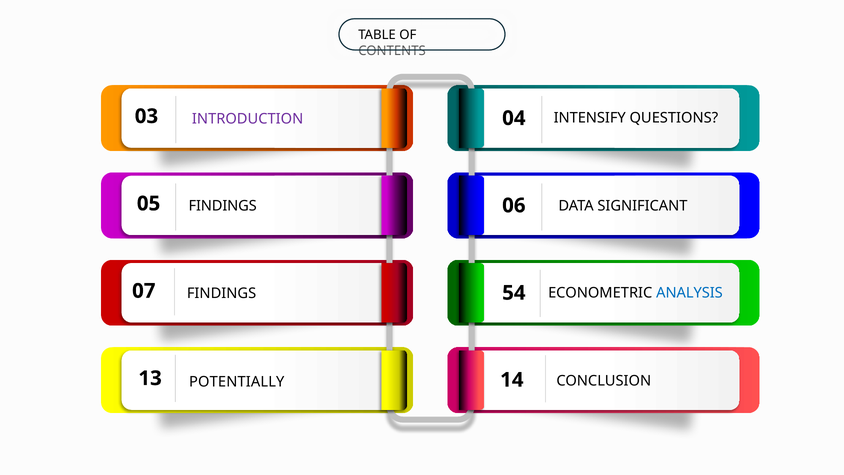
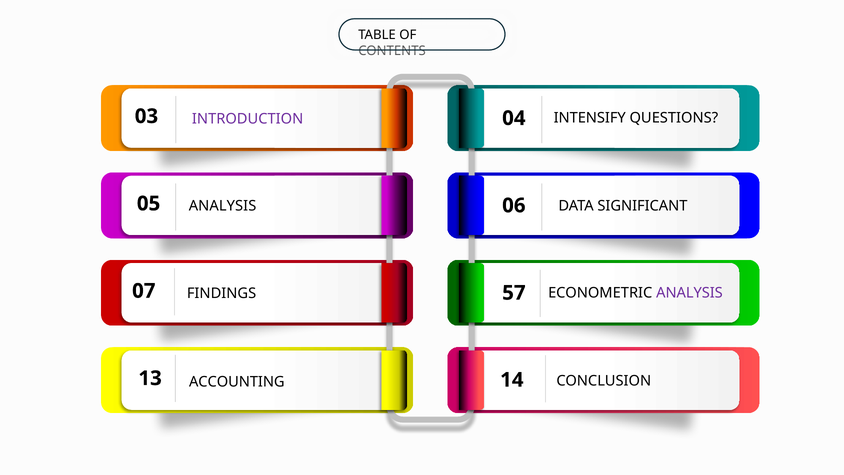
05 FINDINGS: FINDINGS -> ANALYSIS
54: 54 -> 57
ANALYSIS at (689, 293) colour: blue -> purple
POTENTIALLY: POTENTIALLY -> ACCOUNTING
